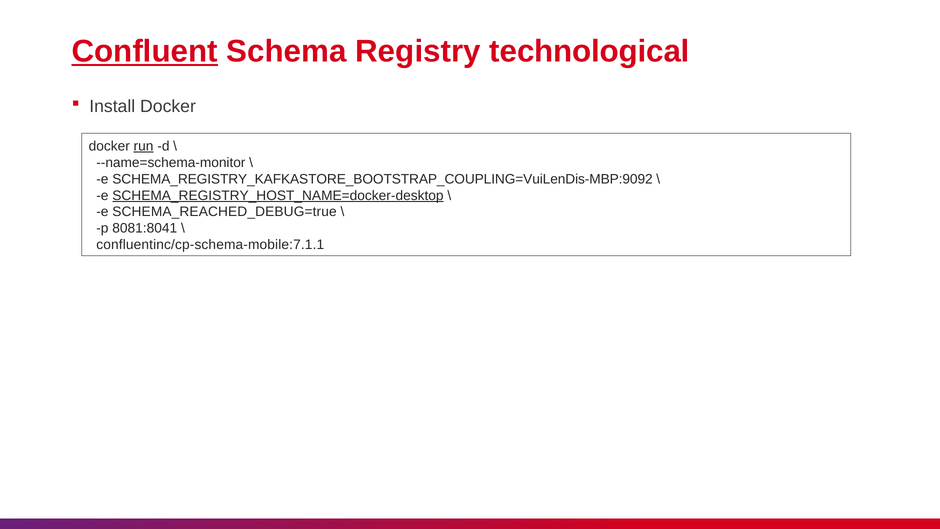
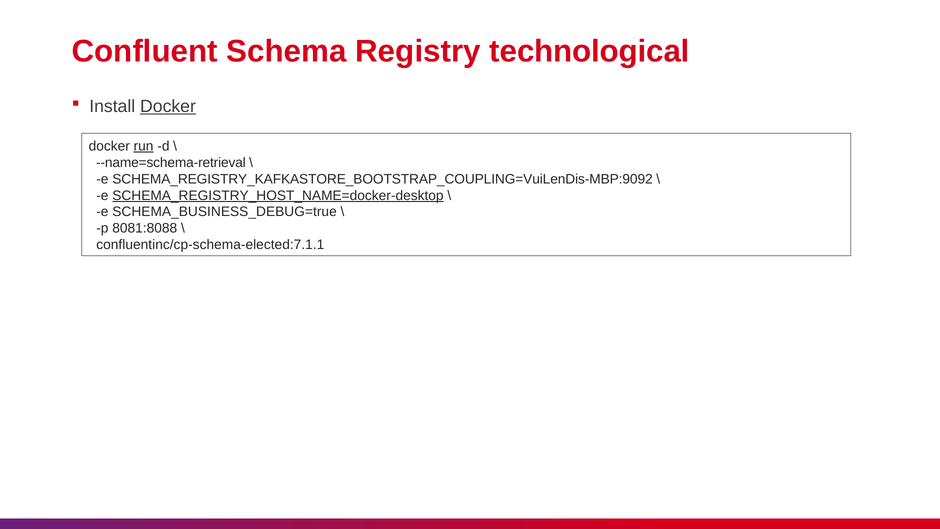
Confluent underline: present -> none
Docker at (168, 106) underline: none -> present
--name=schema-monitor: --name=schema-monitor -> --name=schema-retrieval
SCHEMA_REACHED_DEBUG=true: SCHEMA_REACHED_DEBUG=true -> SCHEMA_BUSINESS_DEBUG=true
8081:8041: 8081:8041 -> 8081:8088
confluentinc/cp-schema-mobile:7.1.1: confluentinc/cp-schema-mobile:7.1.1 -> confluentinc/cp-schema-elected:7.1.1
